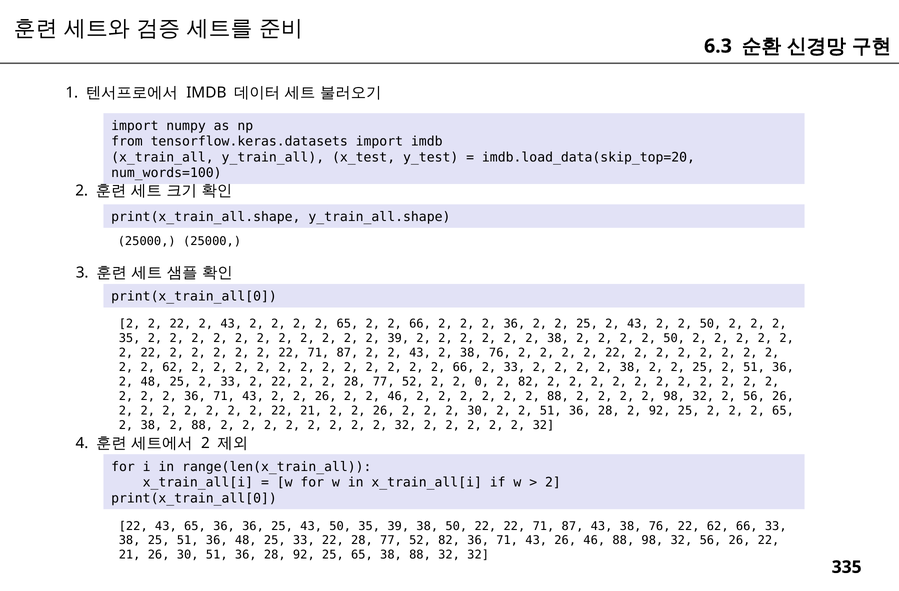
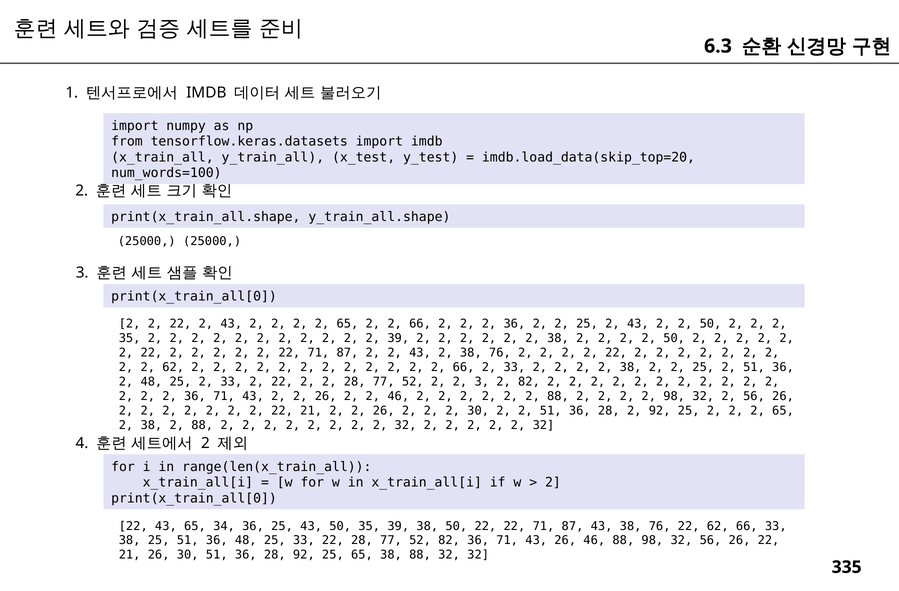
2 0: 0 -> 3
65 36: 36 -> 34
